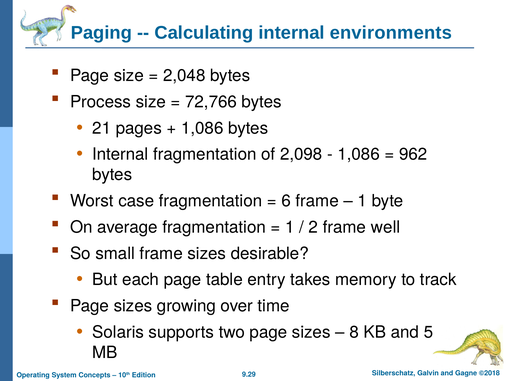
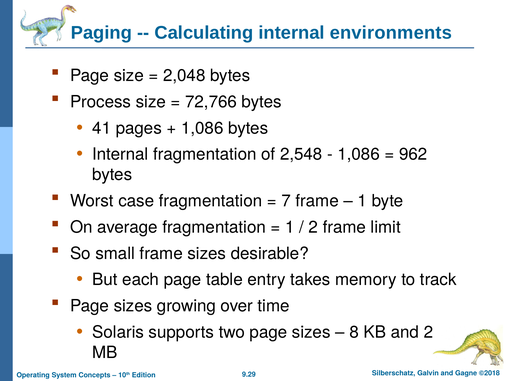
21: 21 -> 41
2,098: 2,098 -> 2,548
6: 6 -> 7
well: well -> limit
and 5: 5 -> 2
